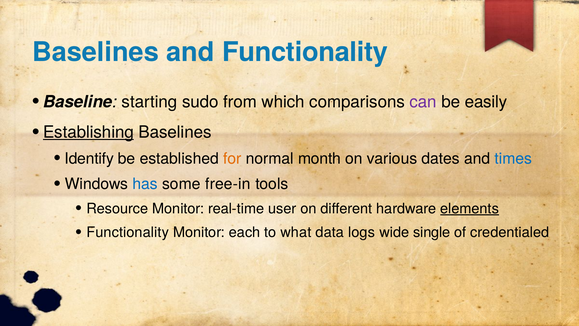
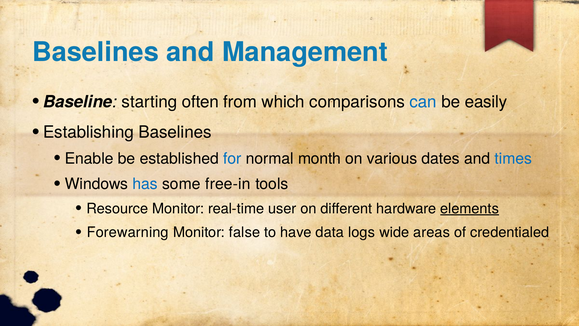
and Functionality: Functionality -> Management
sudo: sudo -> often
can colour: purple -> blue
Establishing underline: present -> none
Identify: Identify -> Enable
for colour: orange -> blue
Functionality at (128, 232): Functionality -> Forewarning
each: each -> false
what: what -> have
single: single -> areas
